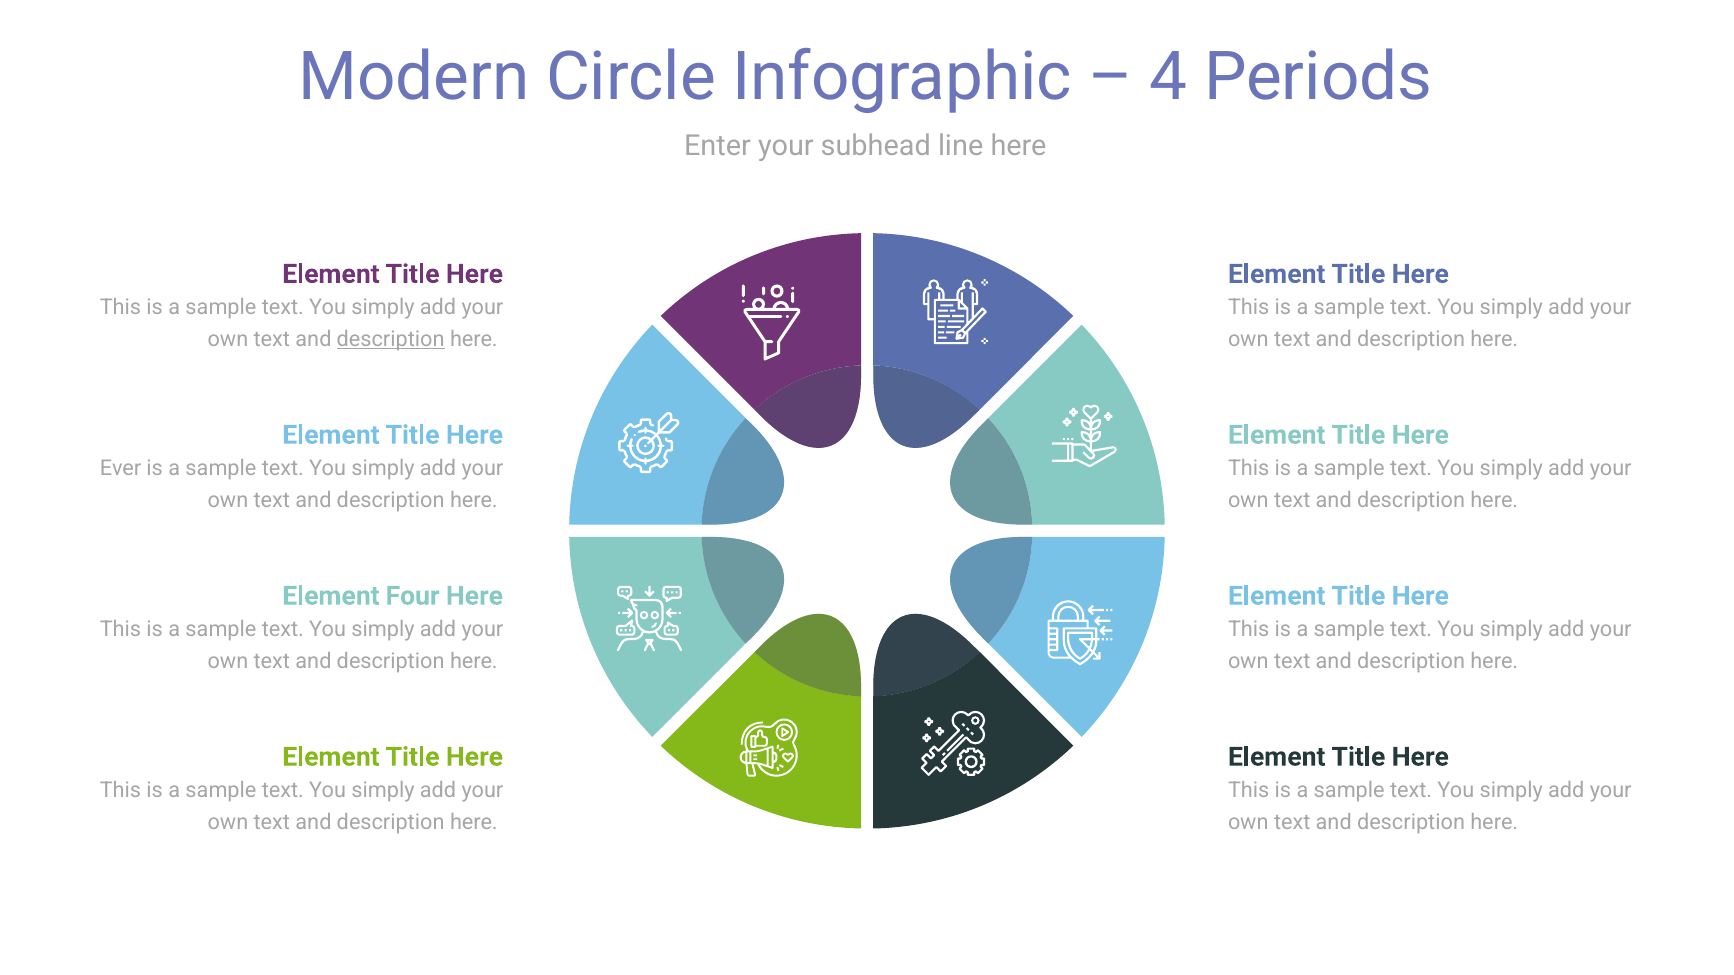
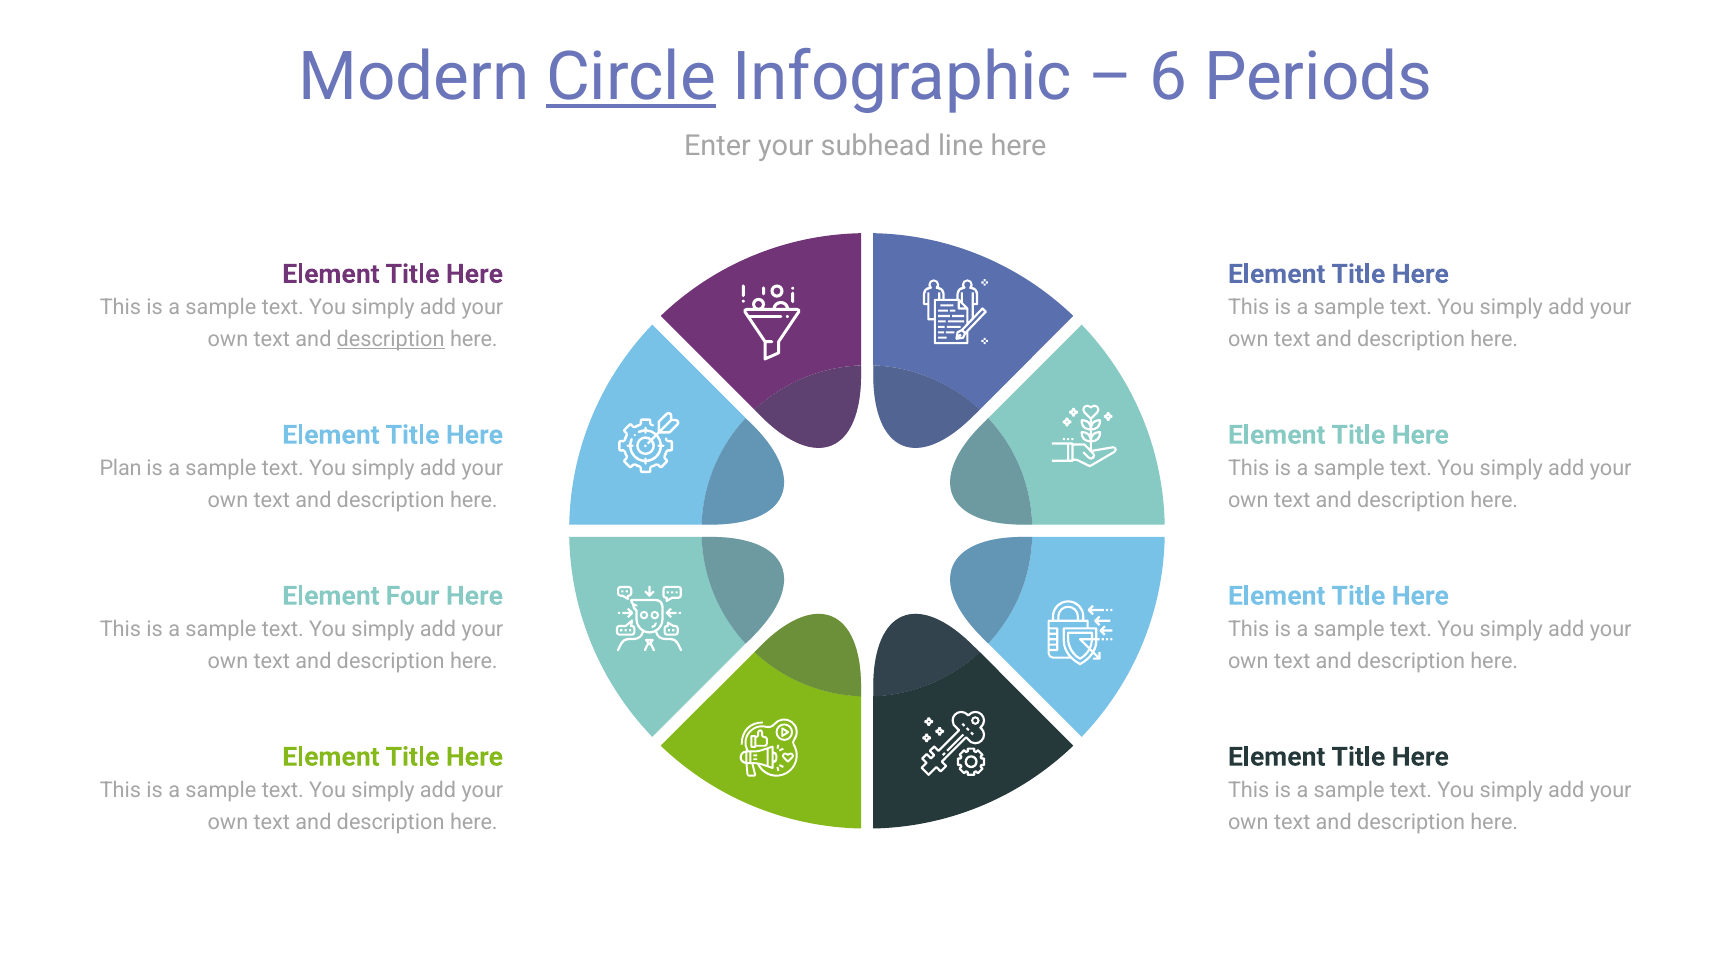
Circle underline: none -> present
4: 4 -> 6
Ever: Ever -> Plan
